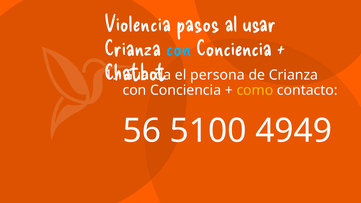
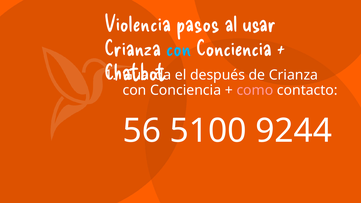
persona: persona -> después
como colour: yellow -> pink
4949: 4949 -> 9244
